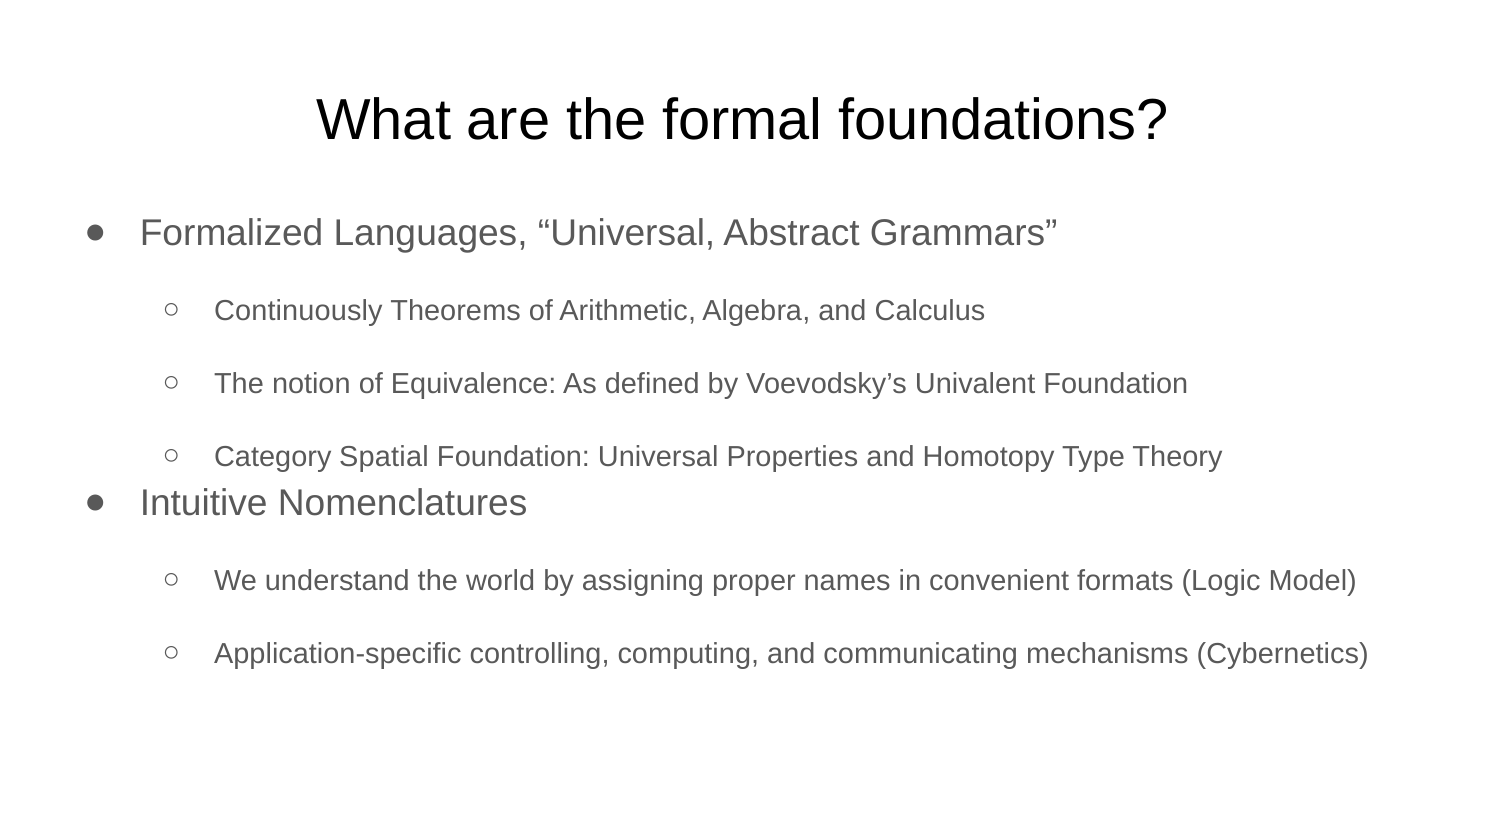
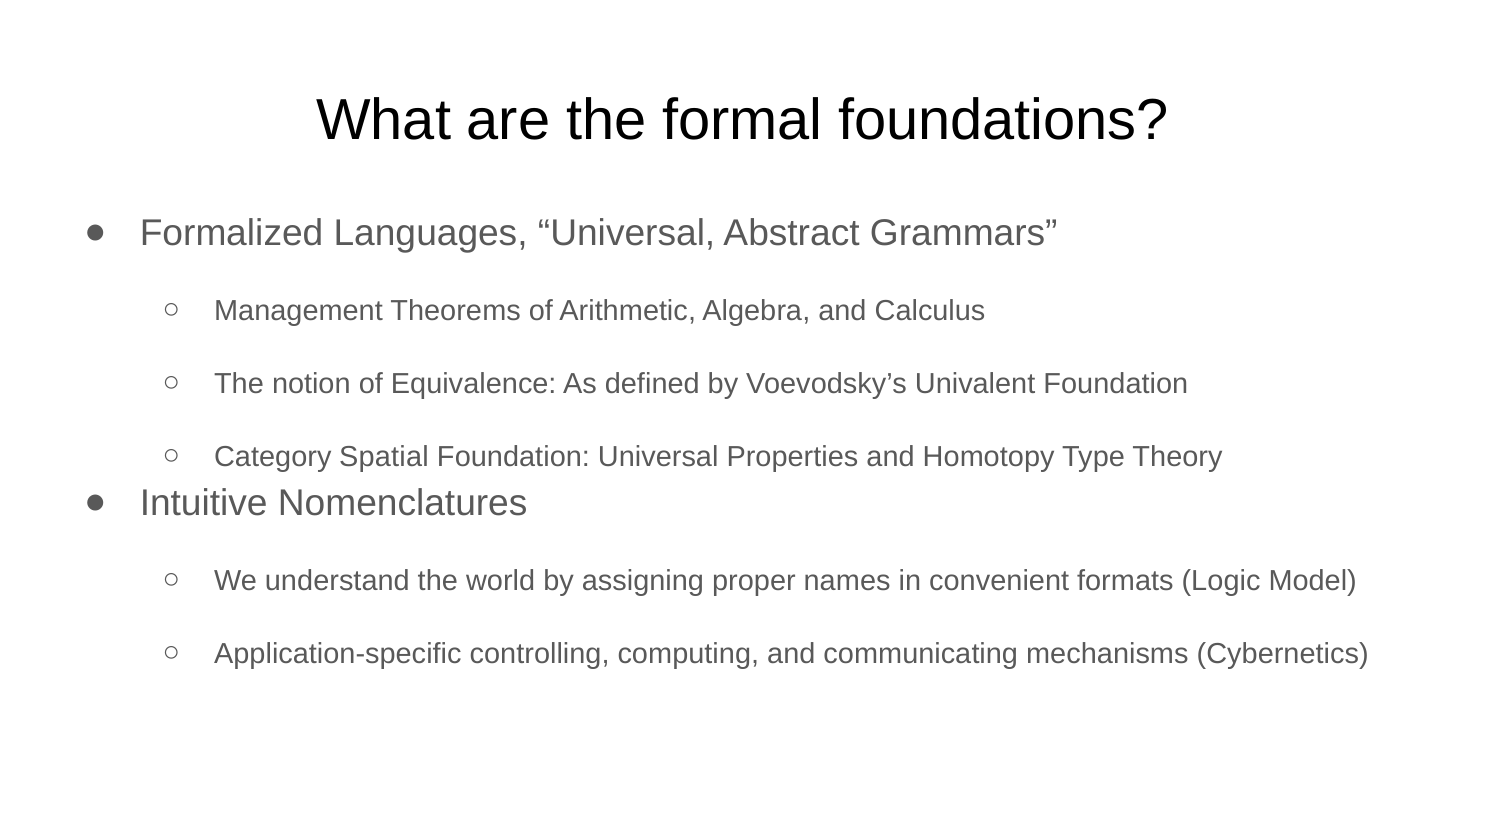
Continuously: Continuously -> Management
